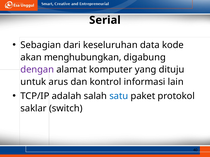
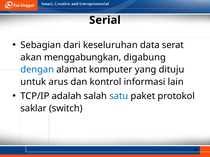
kode: kode -> serat
menghubungkan: menghubungkan -> menggabungkan
dengan colour: purple -> blue
